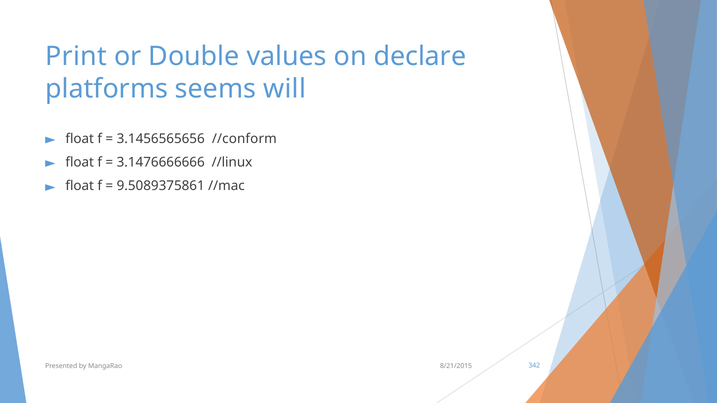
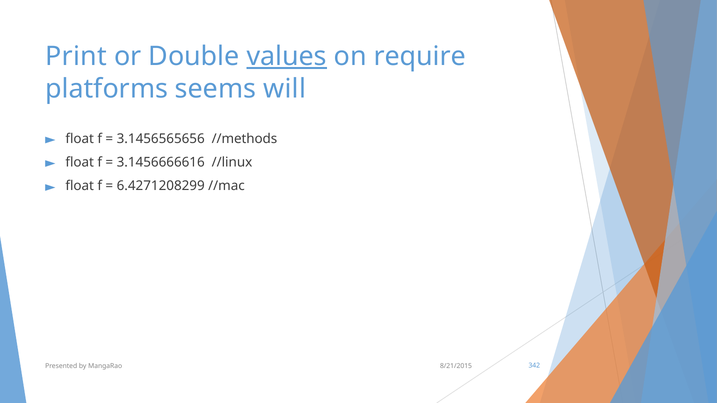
values underline: none -> present
declare: declare -> require
//conform: //conform -> //methods
3.1476666666: 3.1476666666 -> 3.1456666616
9.5089375861: 9.5089375861 -> 6.4271208299
